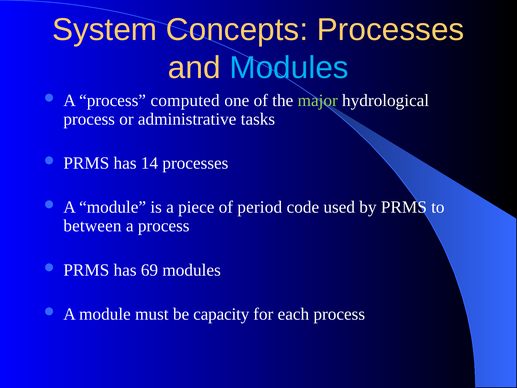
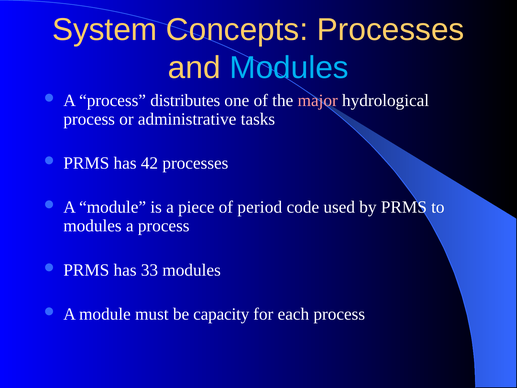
computed: computed -> distributes
major colour: light green -> pink
14: 14 -> 42
between at (92, 226): between -> modules
69: 69 -> 33
